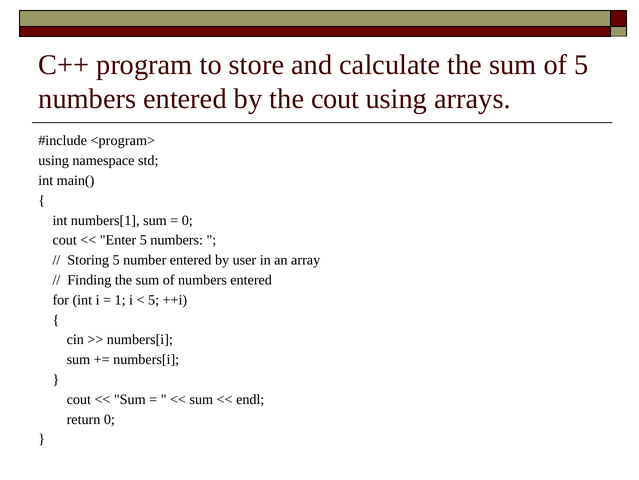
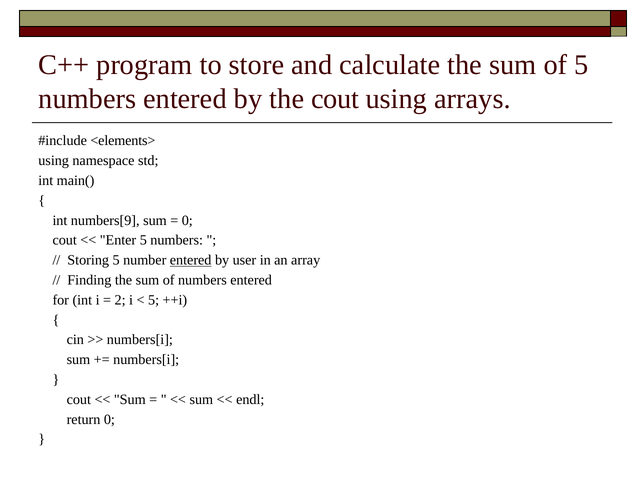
<program>: <program> -> <elements>
numbers[1: numbers[1 -> numbers[9
entered at (191, 260) underline: none -> present
1: 1 -> 2
